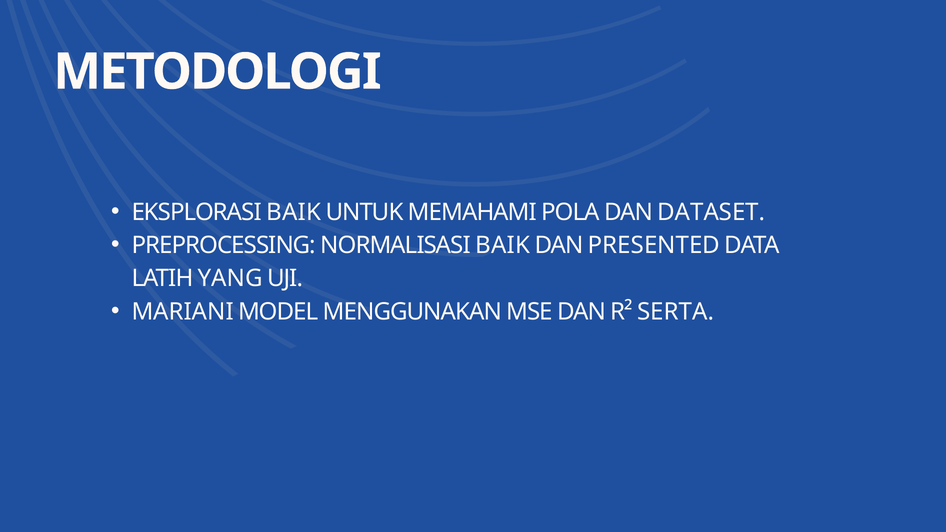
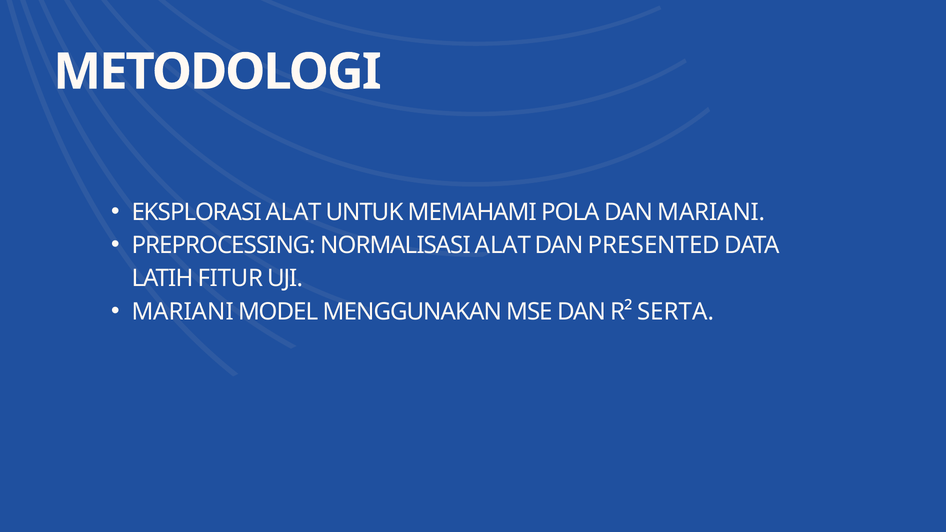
EKSPLORASI BAIK: BAIK -> ALAT
DAN DATASET: DATASET -> MARIANI
NORMALISASI BAIK: BAIK -> ALAT
YANG: YANG -> FITUR
